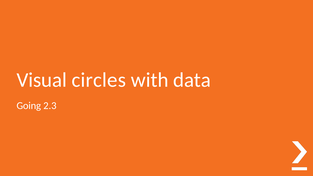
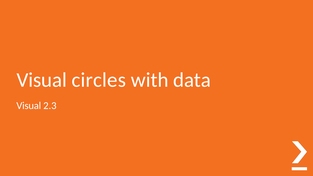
Going at (29, 106): Going -> Visual
